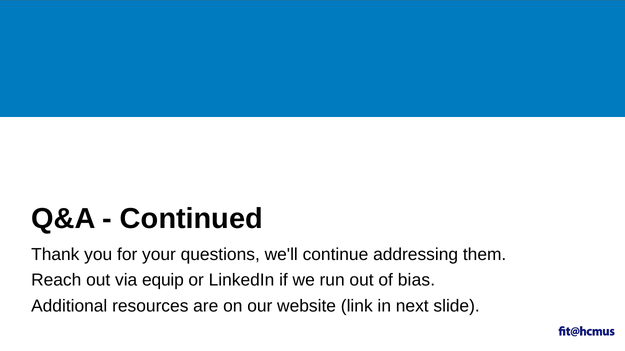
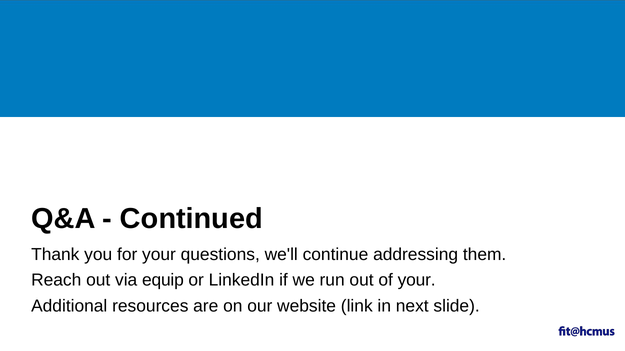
of bias: bias -> your
